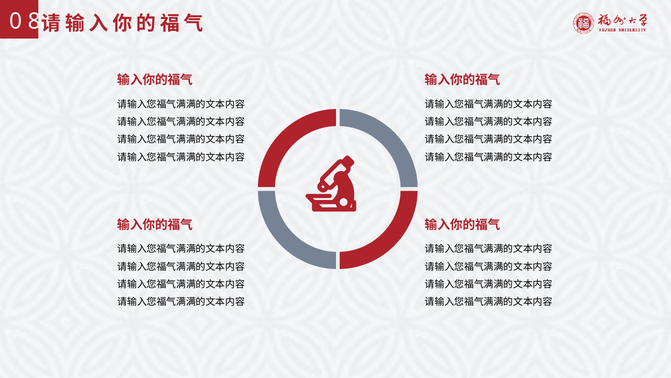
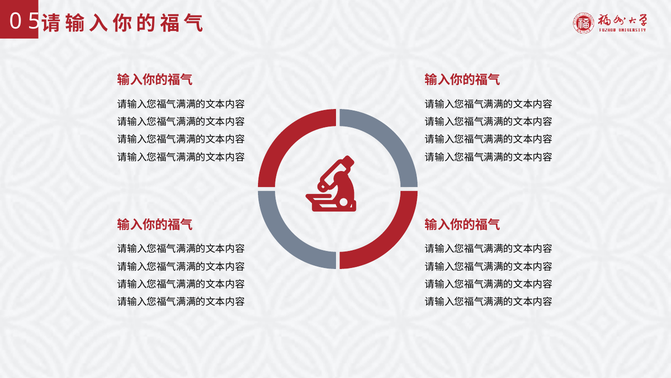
8: 8 -> 5
